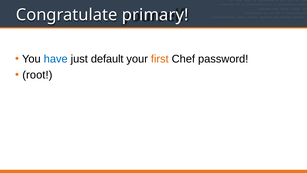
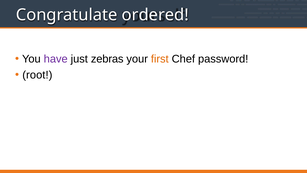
primary: primary -> ordered
have colour: blue -> purple
default: default -> zebras
